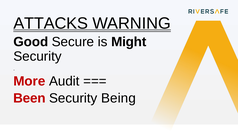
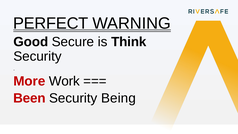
ATTACKS: ATTACKS -> PERFECT
Might: Might -> Think
Audit: Audit -> Work
